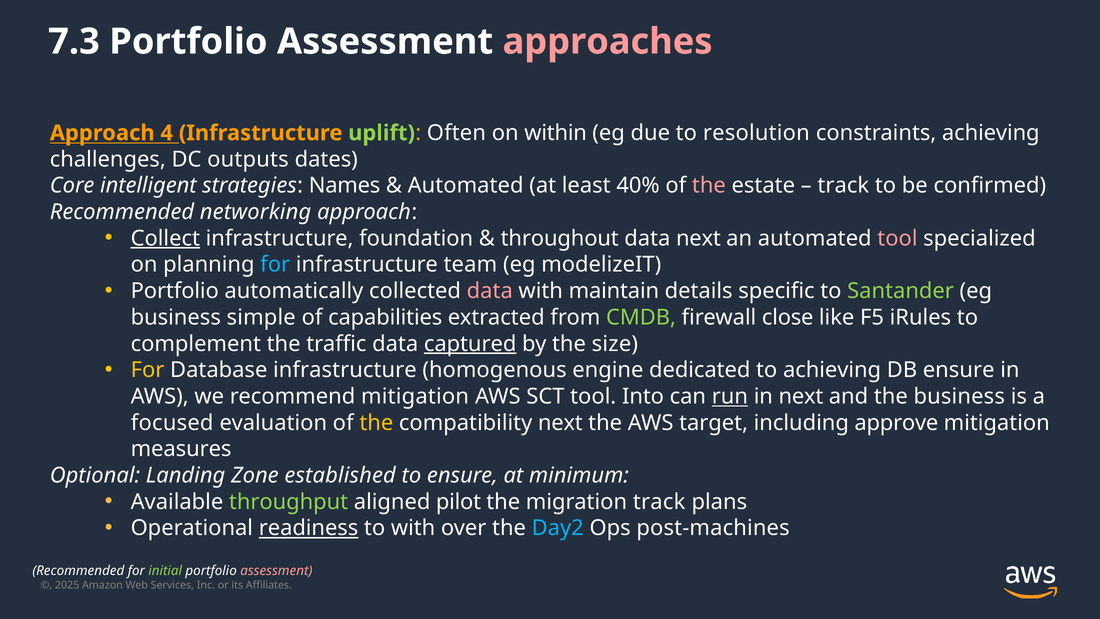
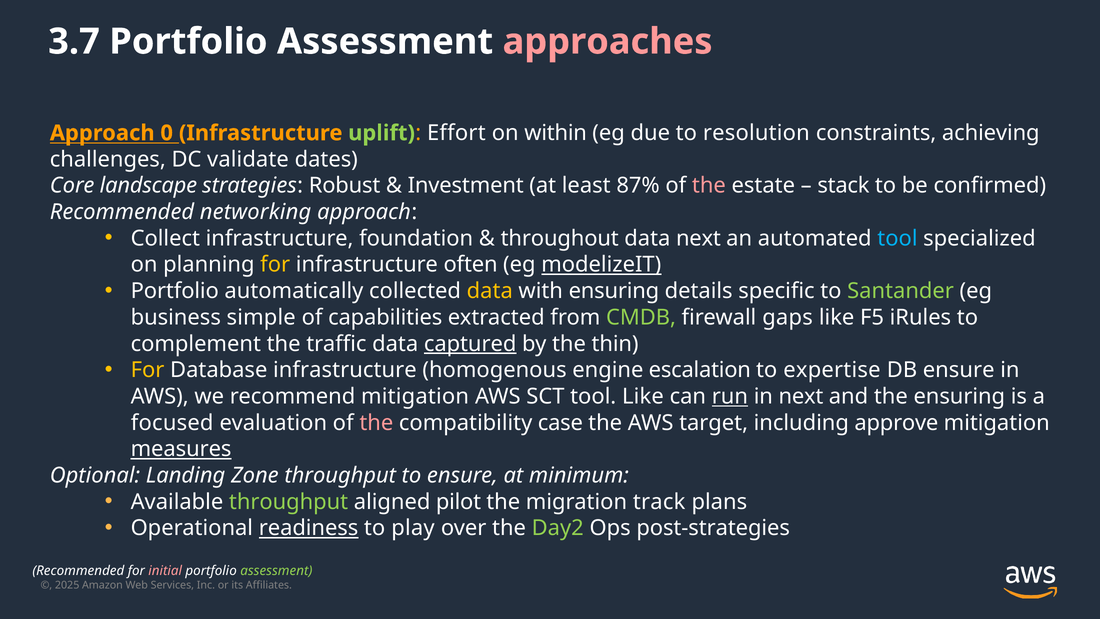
7.3: 7.3 -> 3.7
4: 4 -> 0
Often: Often -> Effort
outputs: outputs -> validate
intelligent: intelligent -> landscape
Names: Names -> Robust
Automated at (466, 186): Automated -> Investment
40%: 40% -> 87%
track at (843, 186): track -> stack
Collect underline: present -> none
tool at (897, 238) colour: pink -> light blue
for at (275, 265) colour: light blue -> yellow
team: team -> often
modelizeIT underline: none -> present
data at (490, 291) colour: pink -> yellow
with maintain: maintain -> ensuring
close: close -> gaps
size: size -> thin
dedicated: dedicated -> escalation
to achieving: achieving -> expertise
tool Into: Into -> Like
the business: business -> ensuring
the at (376, 423) colour: yellow -> pink
compatibility next: next -> case
measures underline: none -> present
Zone established: established -> throughput
to with: with -> play
Day2 colour: light blue -> light green
post-machines: post-machines -> post-strategies
initial colour: light green -> pink
assessment at (276, 571) colour: pink -> light green
